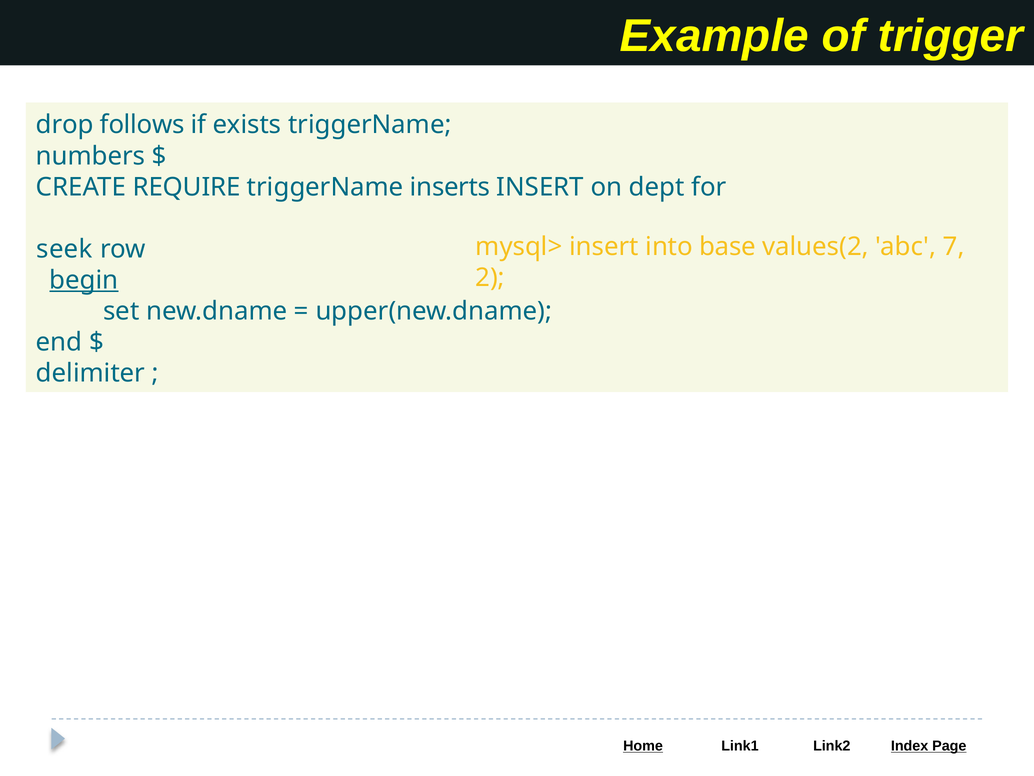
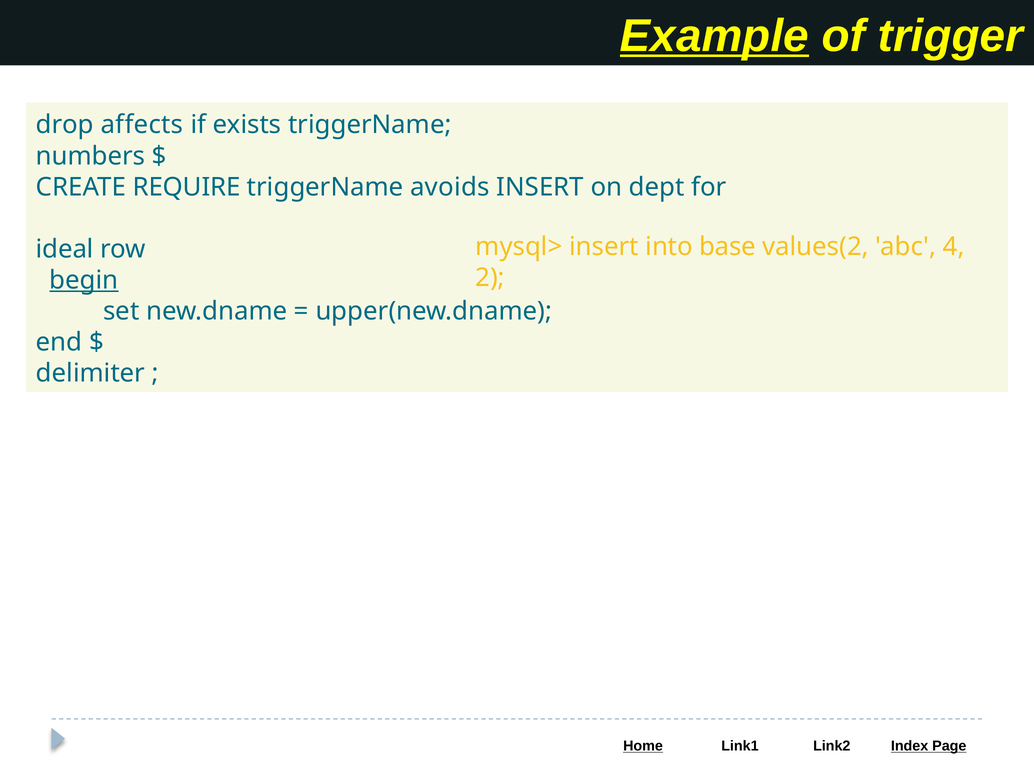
Example underline: none -> present
follows: follows -> affects
inserts: inserts -> avoids
7: 7 -> 4
seek: seek -> ideal
